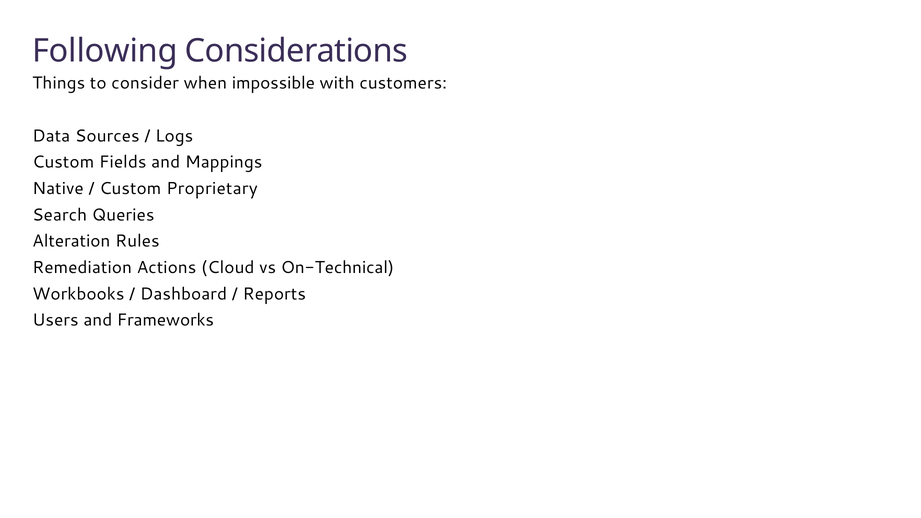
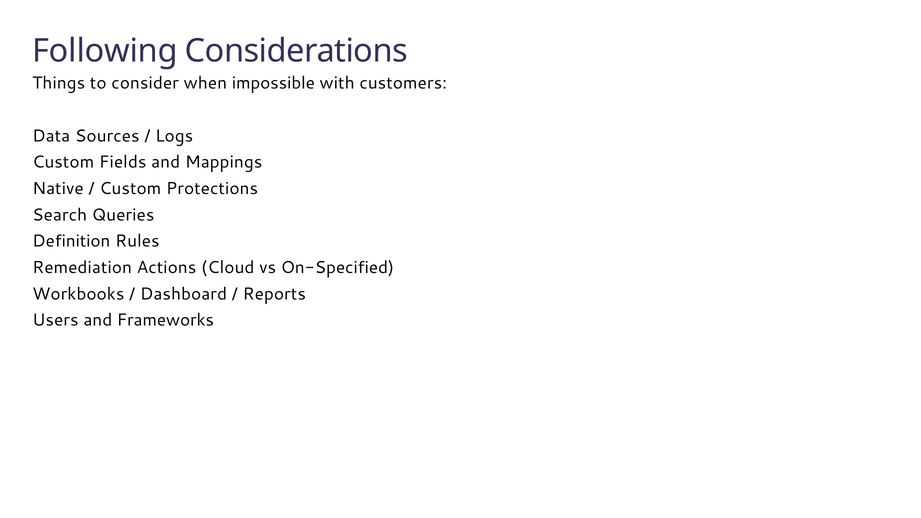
Proprietary: Proprietary -> Protections
Alteration: Alteration -> Definition
On-Technical: On-Technical -> On-Specified
